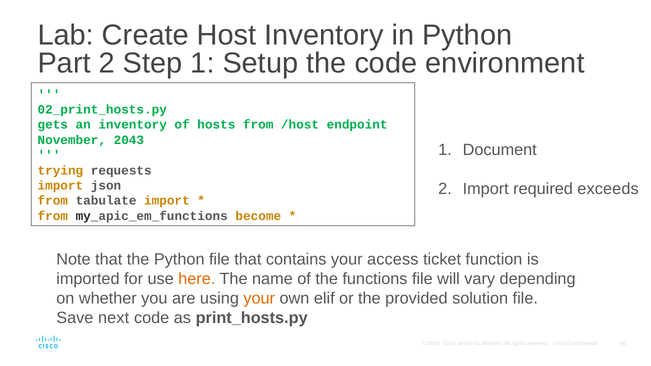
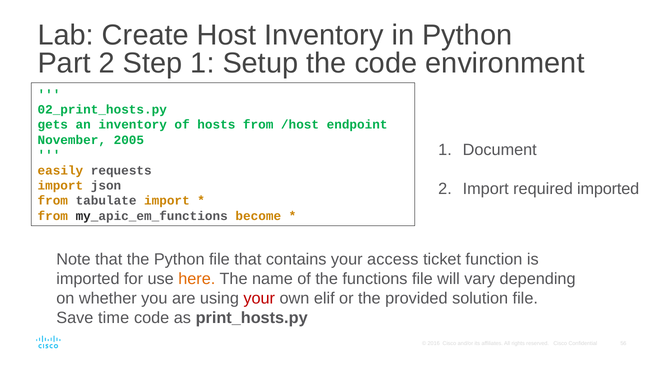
2043: 2043 -> 2005
trying: trying -> easily
required exceeds: exceeds -> imported
your at (259, 298) colour: orange -> red
next: next -> time
